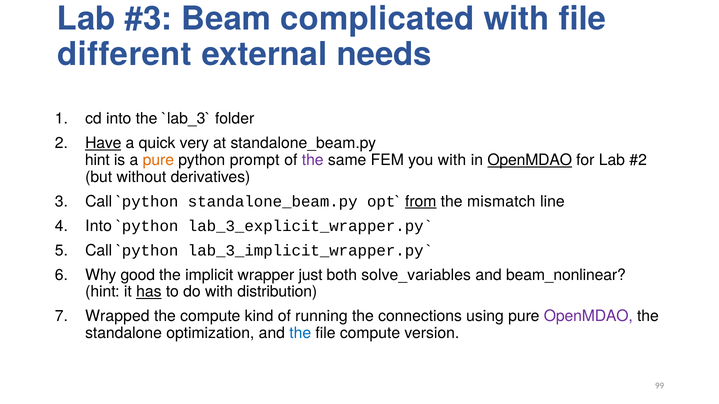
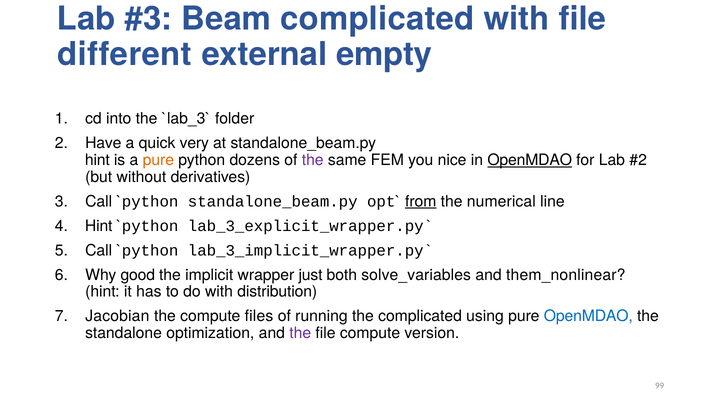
needs: needs -> empty
Have underline: present -> none
prompt: prompt -> dozens
you with: with -> nice
mismatch: mismatch -> numerical
Into at (99, 226): Into -> Hint
beam_nonlinear: beam_nonlinear -> them_nonlinear
has underline: present -> none
Wrapped: Wrapped -> Jacobian
kind: kind -> files
the connections: connections -> complicated
OpenMDAO at (588, 317) colour: purple -> blue
the at (300, 334) colour: blue -> purple
